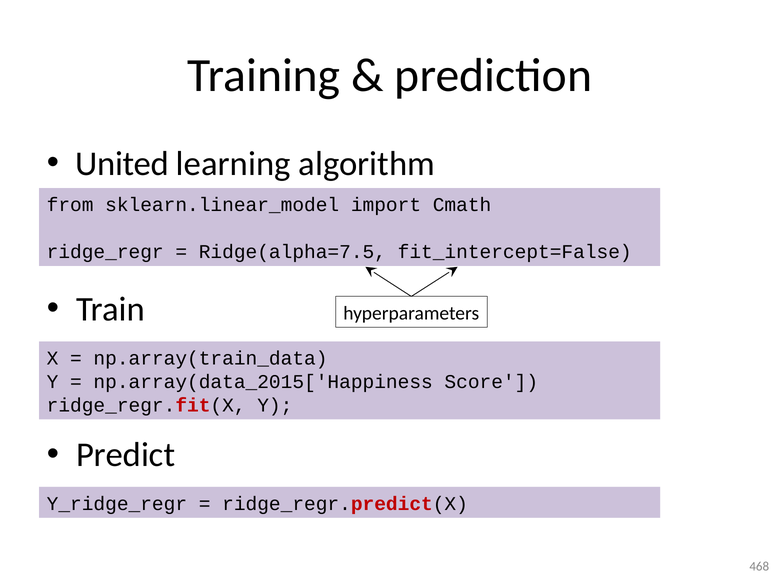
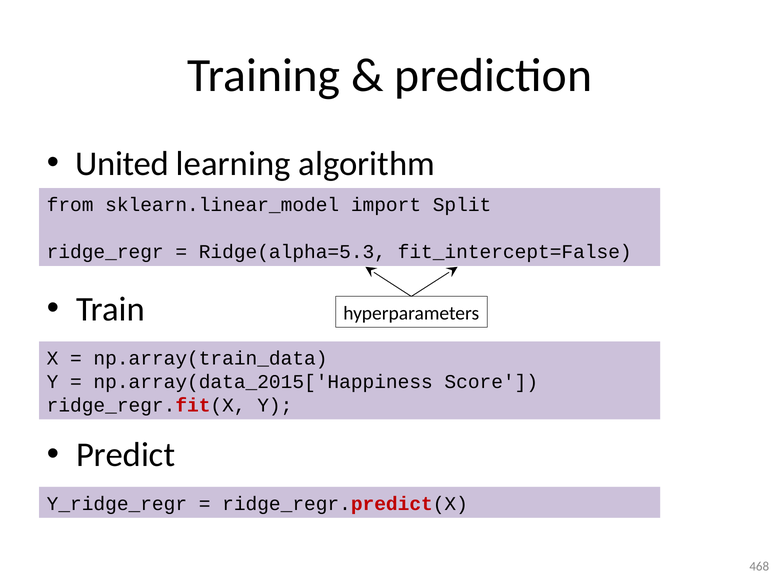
Cmath: Cmath -> Split
Ridge(alpha=7.5: Ridge(alpha=7.5 -> Ridge(alpha=5.3
